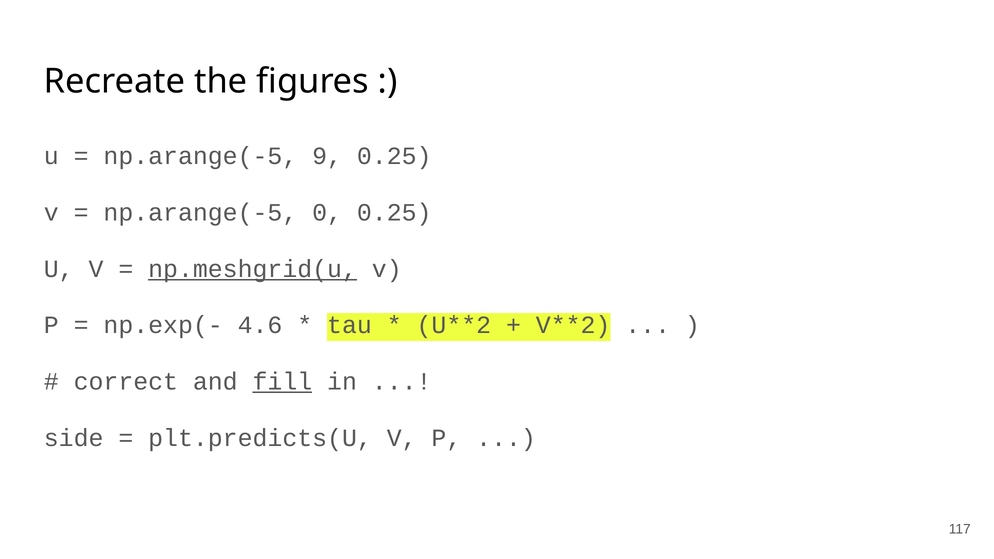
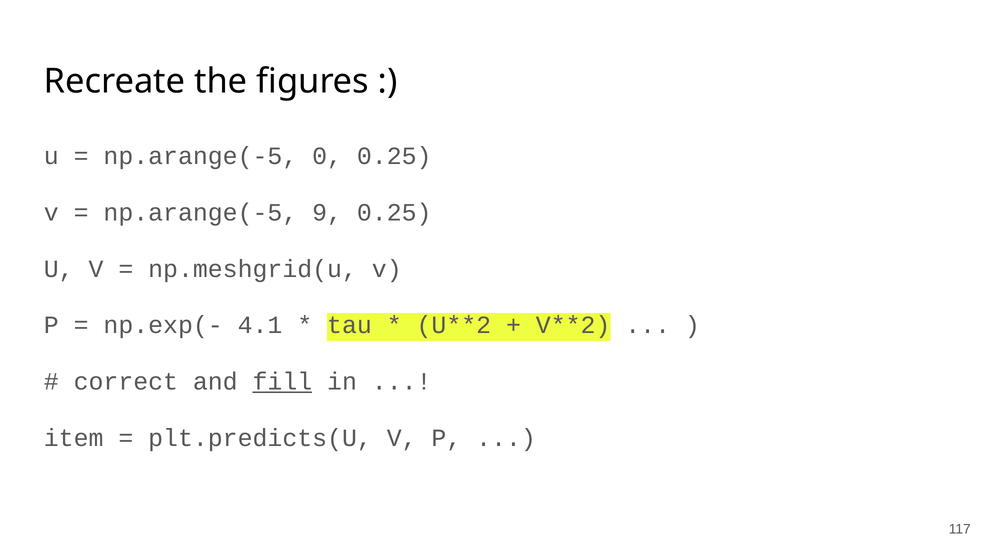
9: 9 -> 0
0: 0 -> 9
np.meshgrid(u underline: present -> none
4.6: 4.6 -> 4.1
side: side -> item
